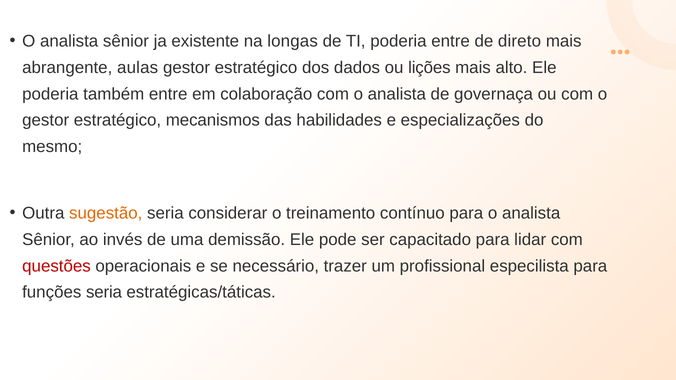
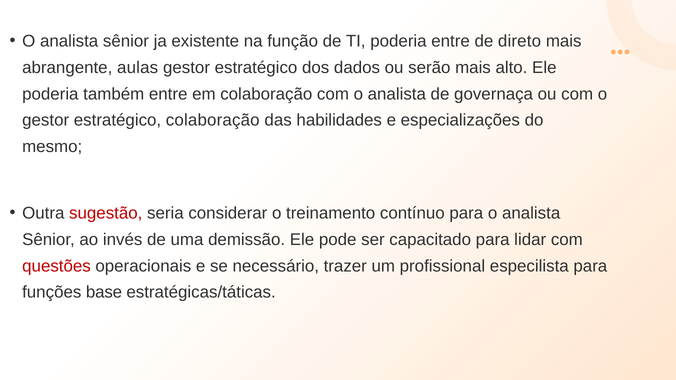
longas: longas -> função
lições: lições -> serão
estratégico mecanismos: mecanismos -> colaboração
sugestão colour: orange -> red
funções seria: seria -> base
